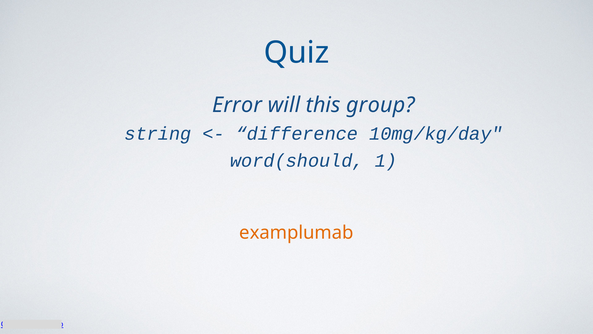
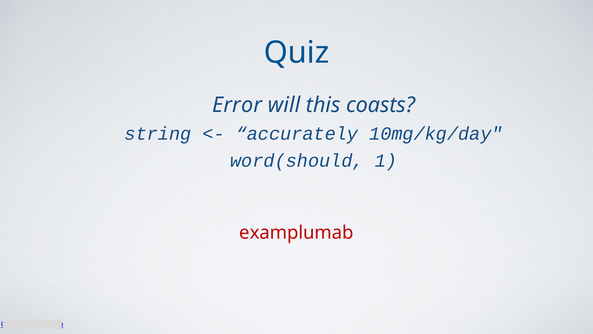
group: group -> coasts
difference: difference -> accurately
examplumab colour: orange -> red
